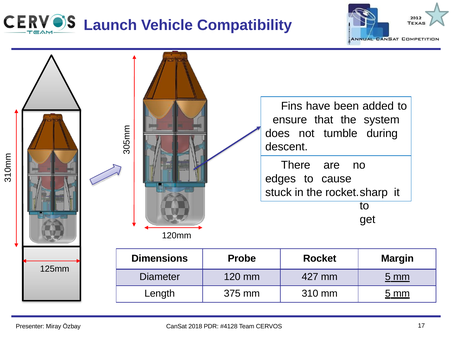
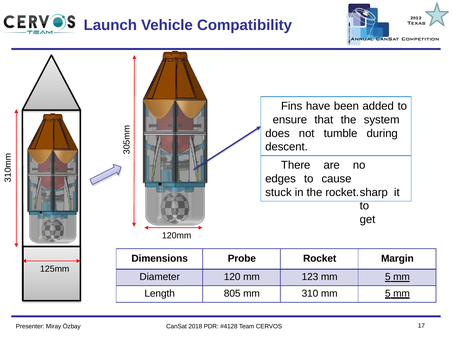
427: 427 -> 123
375: 375 -> 805
